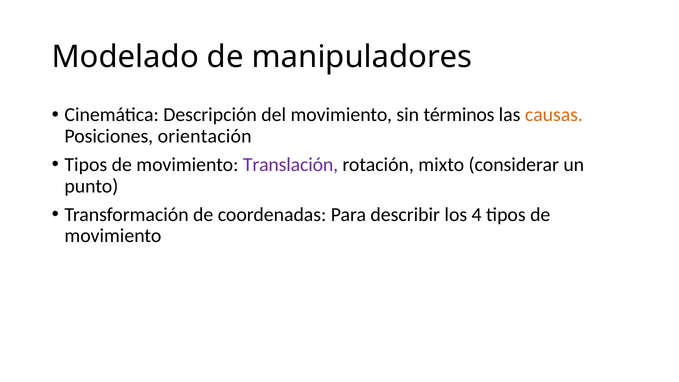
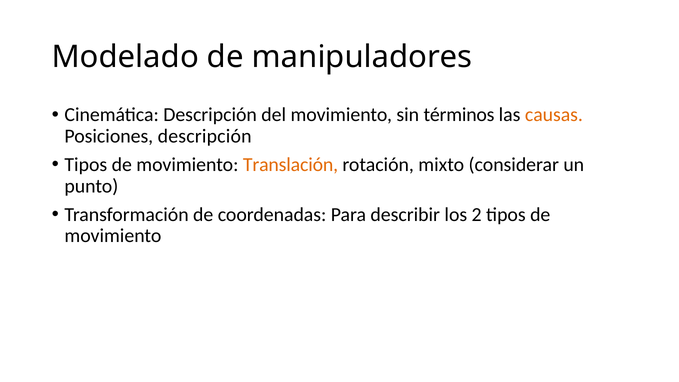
Posiciones orientación: orientación -> descripción
Translación colour: purple -> orange
4: 4 -> 2
